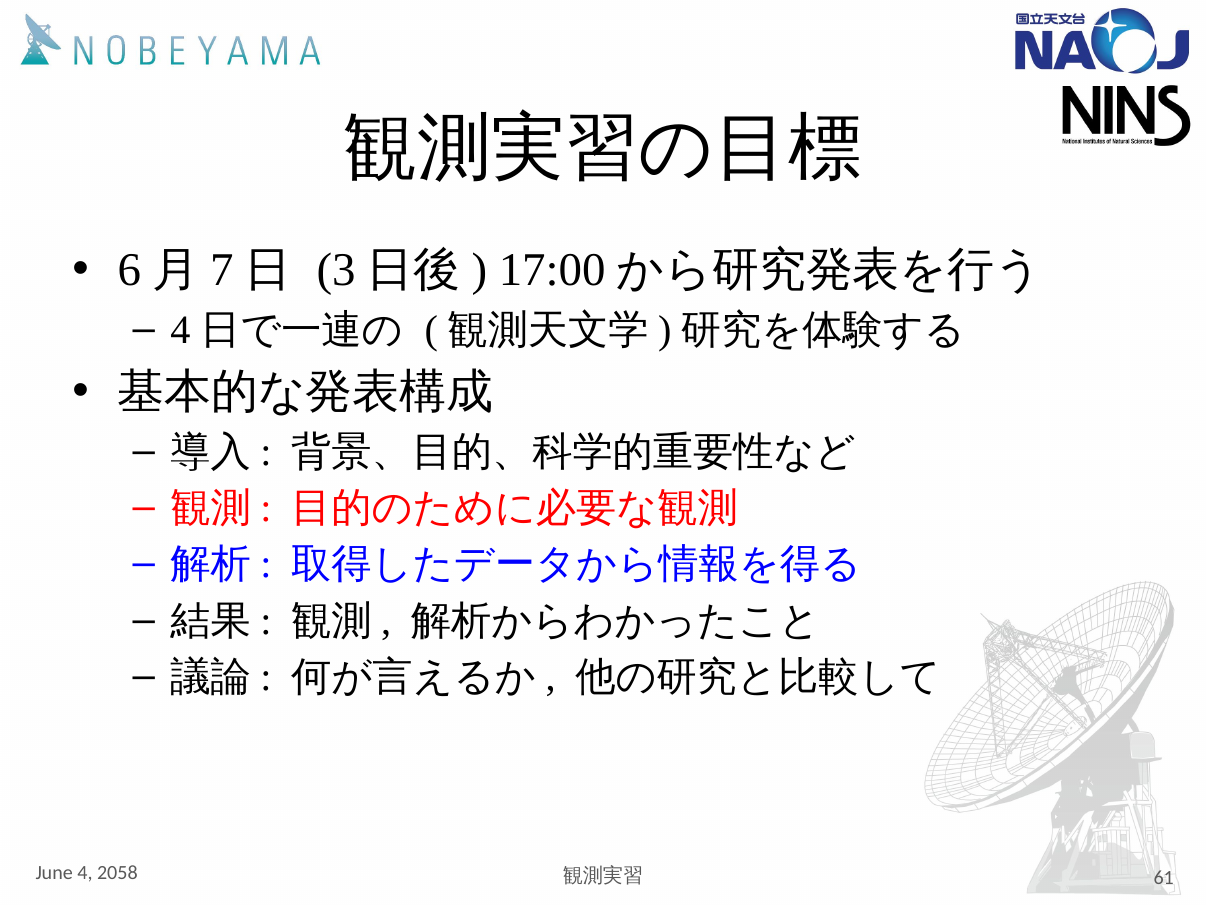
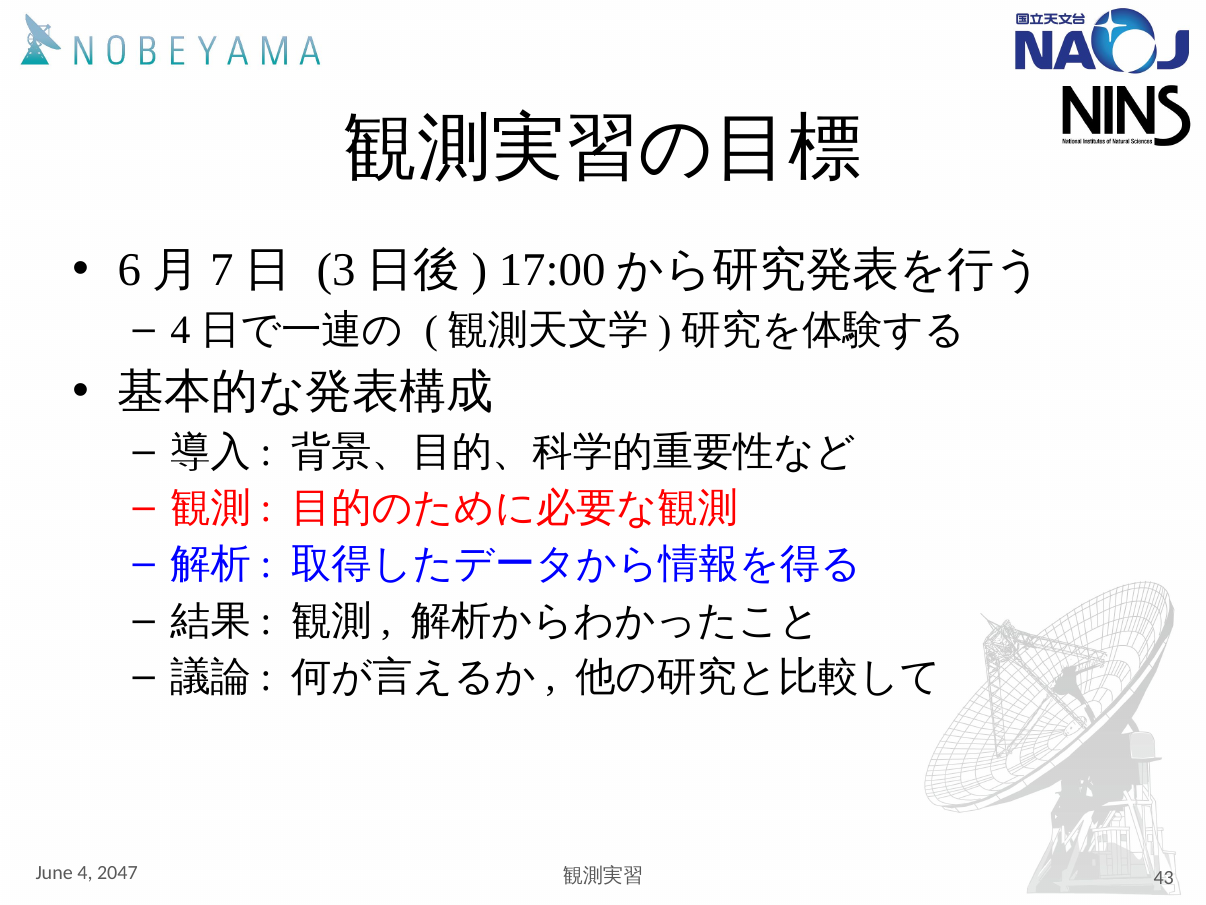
2058: 2058 -> 2047
61: 61 -> 43
